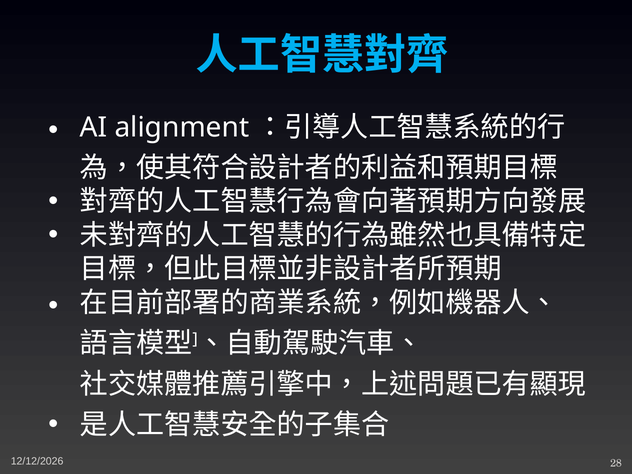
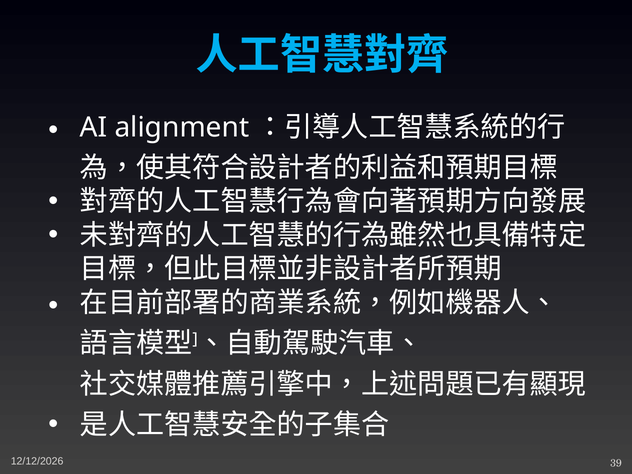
28: 28 -> 39
